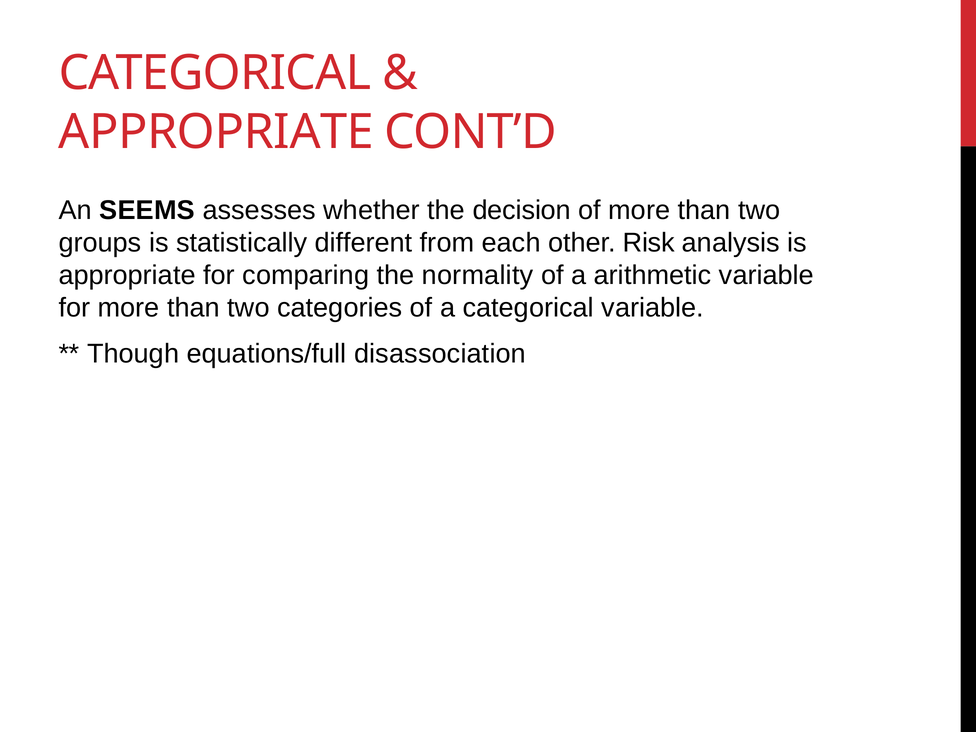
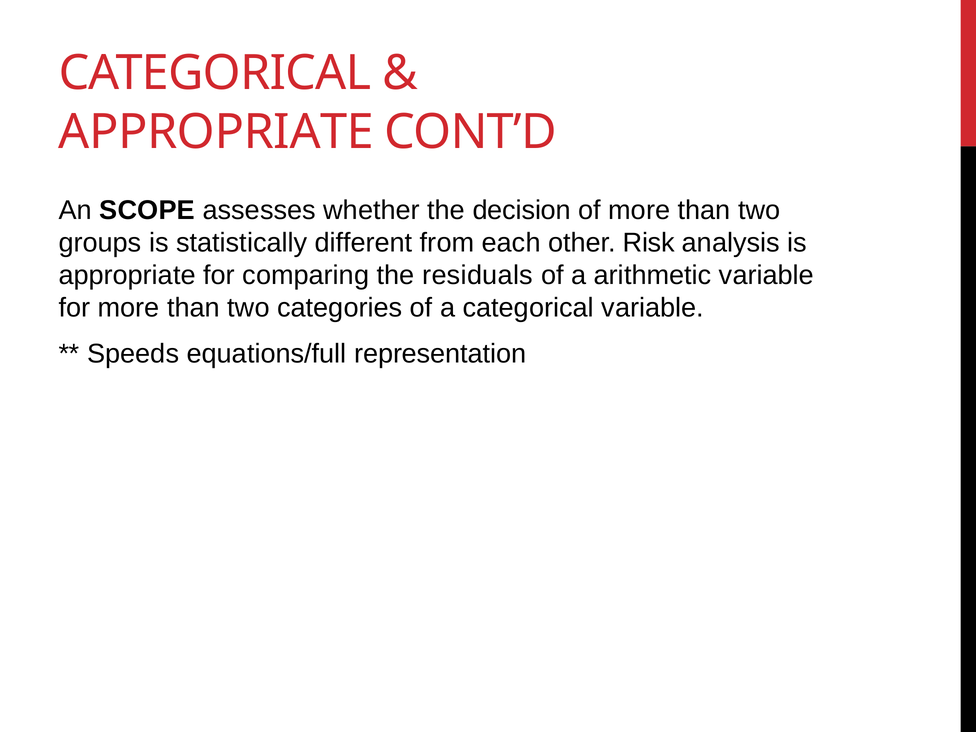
SEEMS: SEEMS -> SCOPE
normality: normality -> residuals
Though: Though -> Speeds
disassociation: disassociation -> representation
